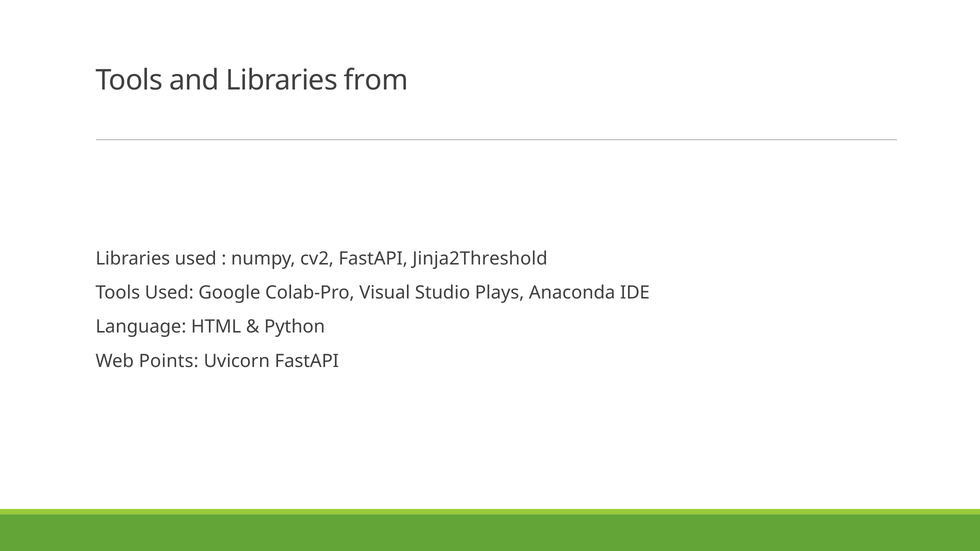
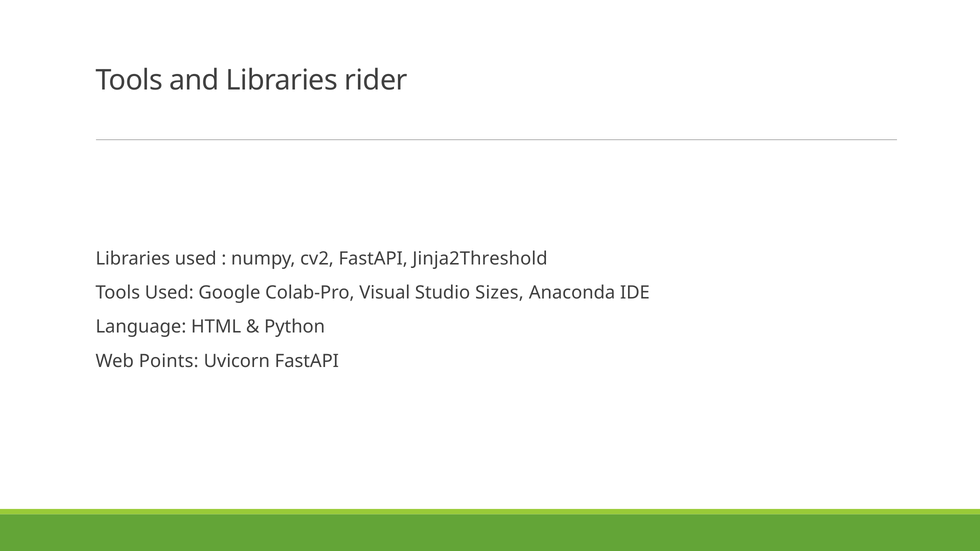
from: from -> rider
Plays: Plays -> Sizes
